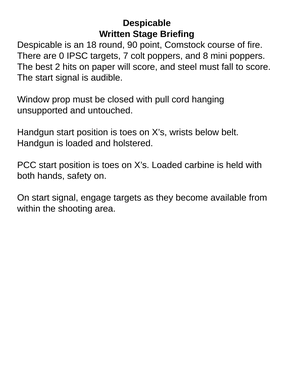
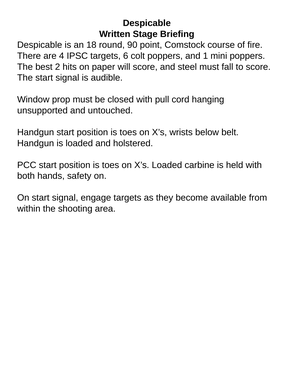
0: 0 -> 4
7: 7 -> 6
8: 8 -> 1
